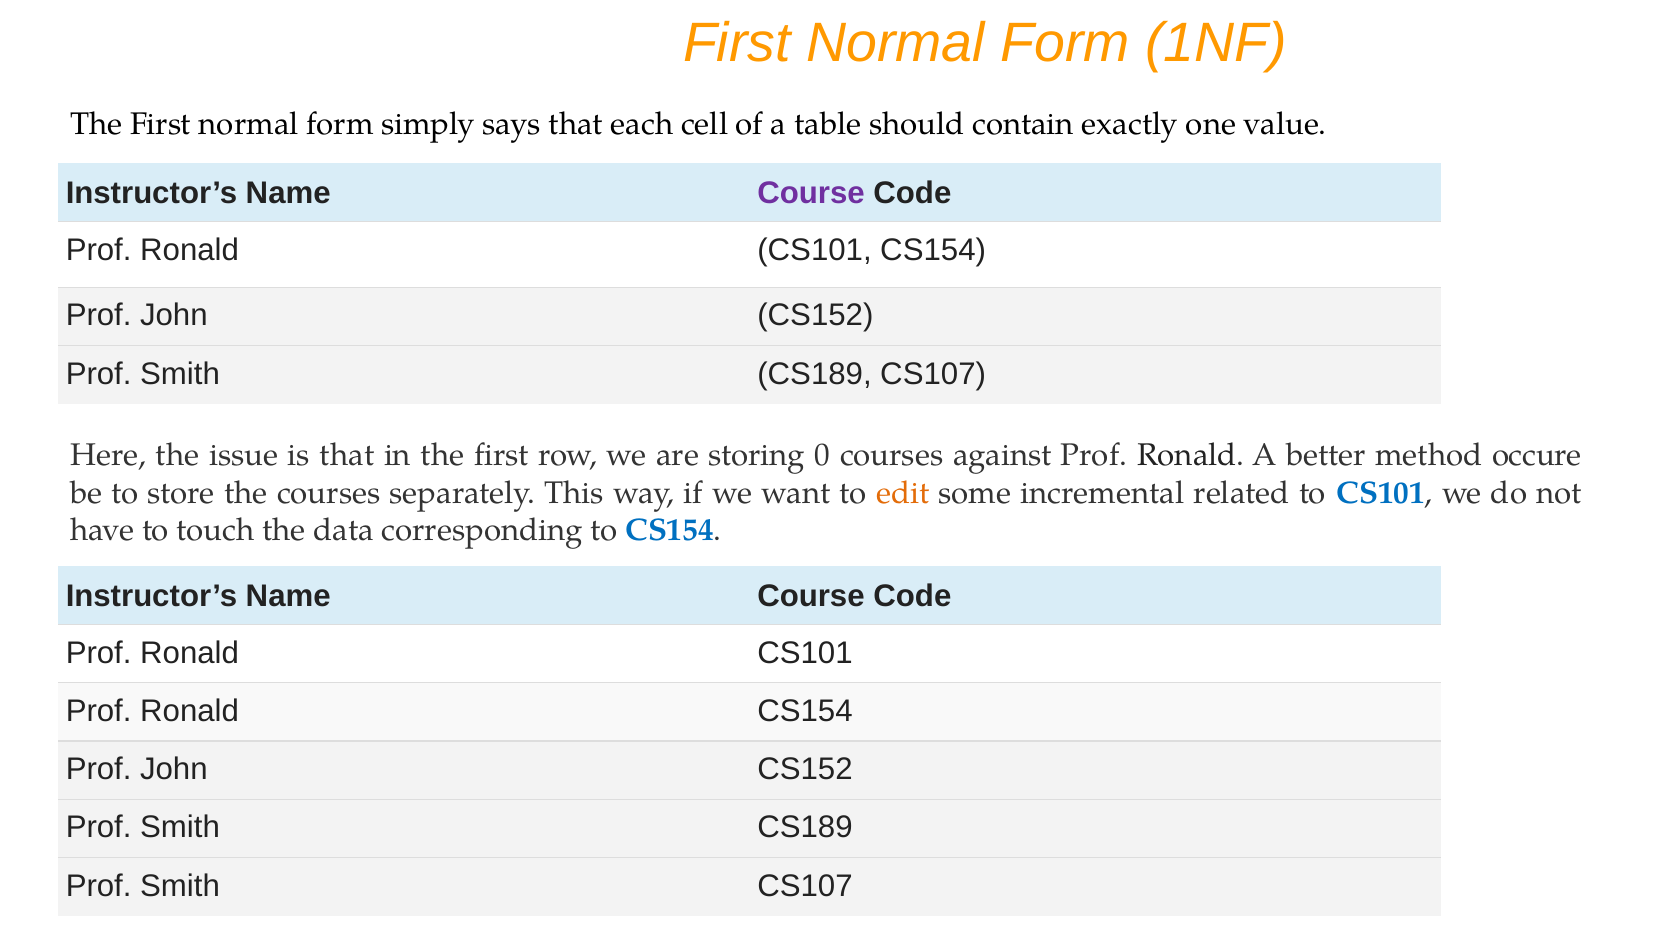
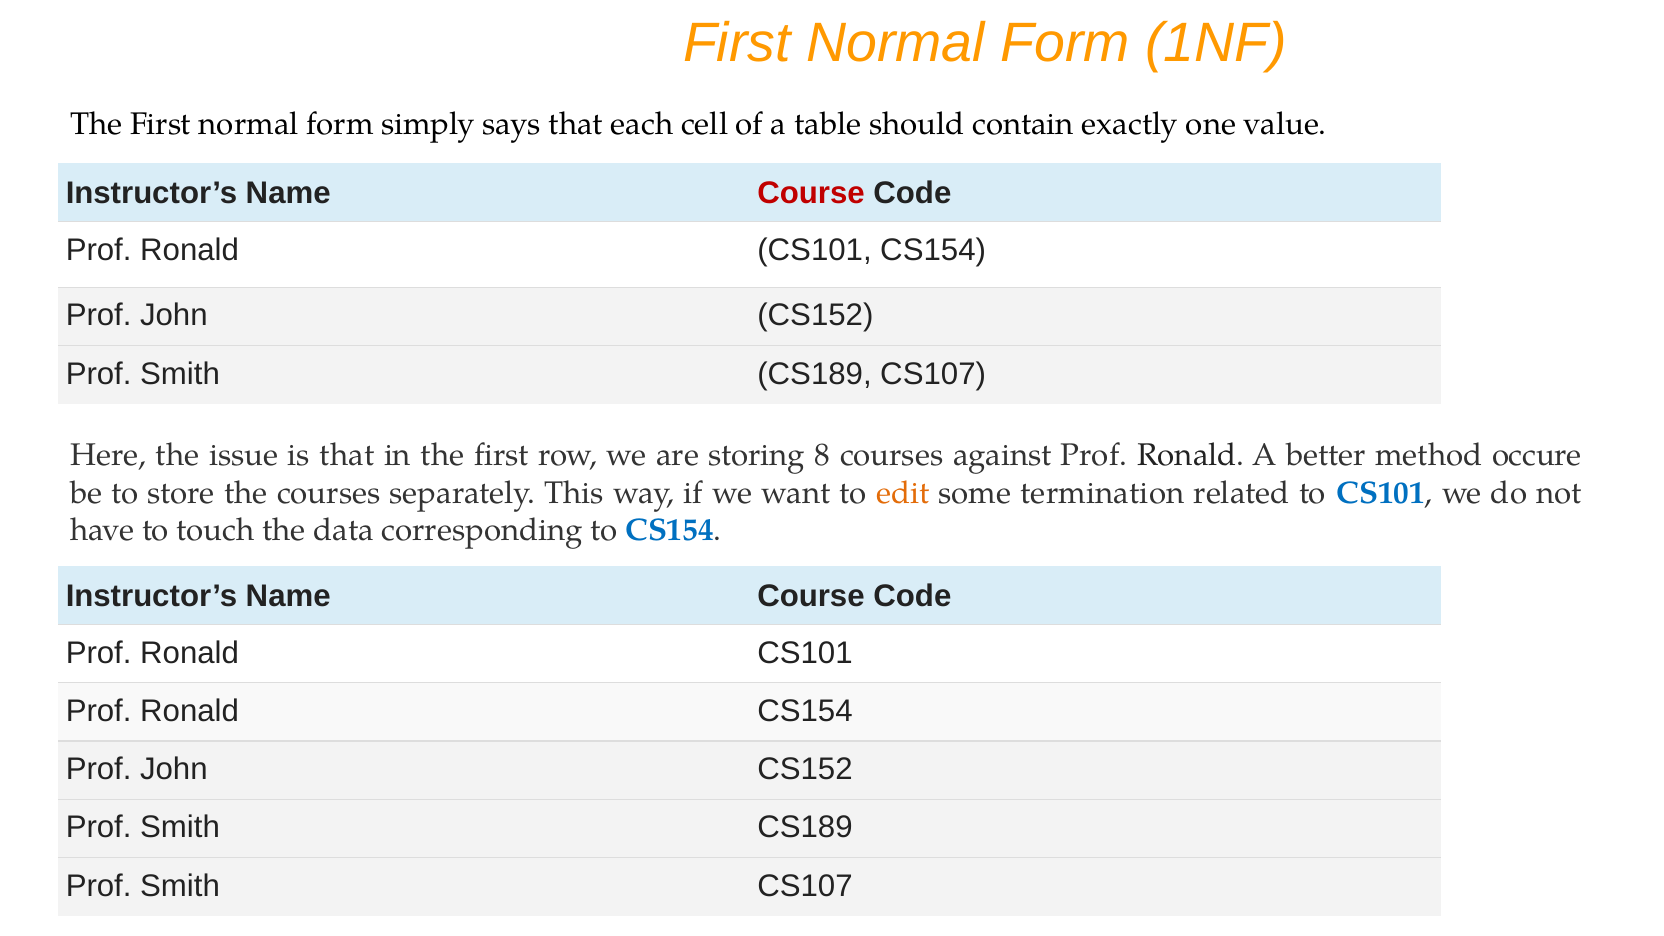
Course at (811, 193) colour: purple -> red
0: 0 -> 8
incremental: incremental -> termination
